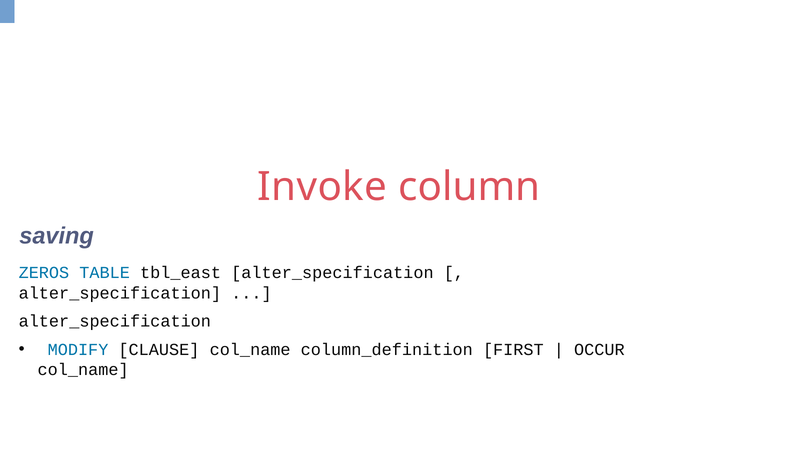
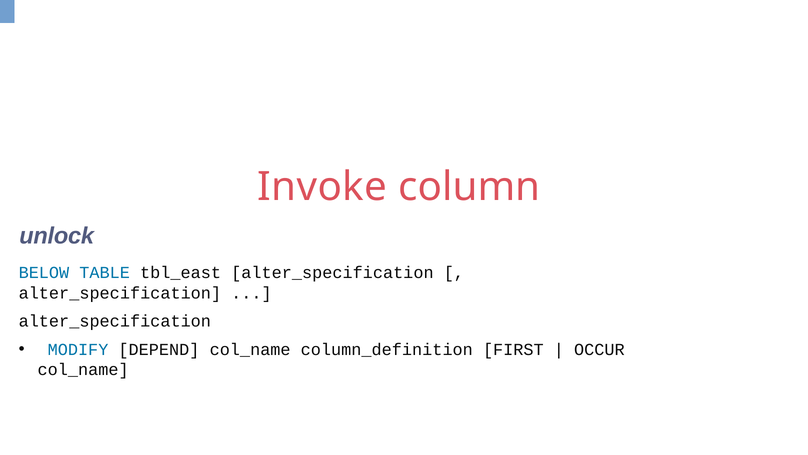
saving: saving -> unlock
ZEROS: ZEROS -> BELOW
CLAUSE: CLAUSE -> DEPEND
